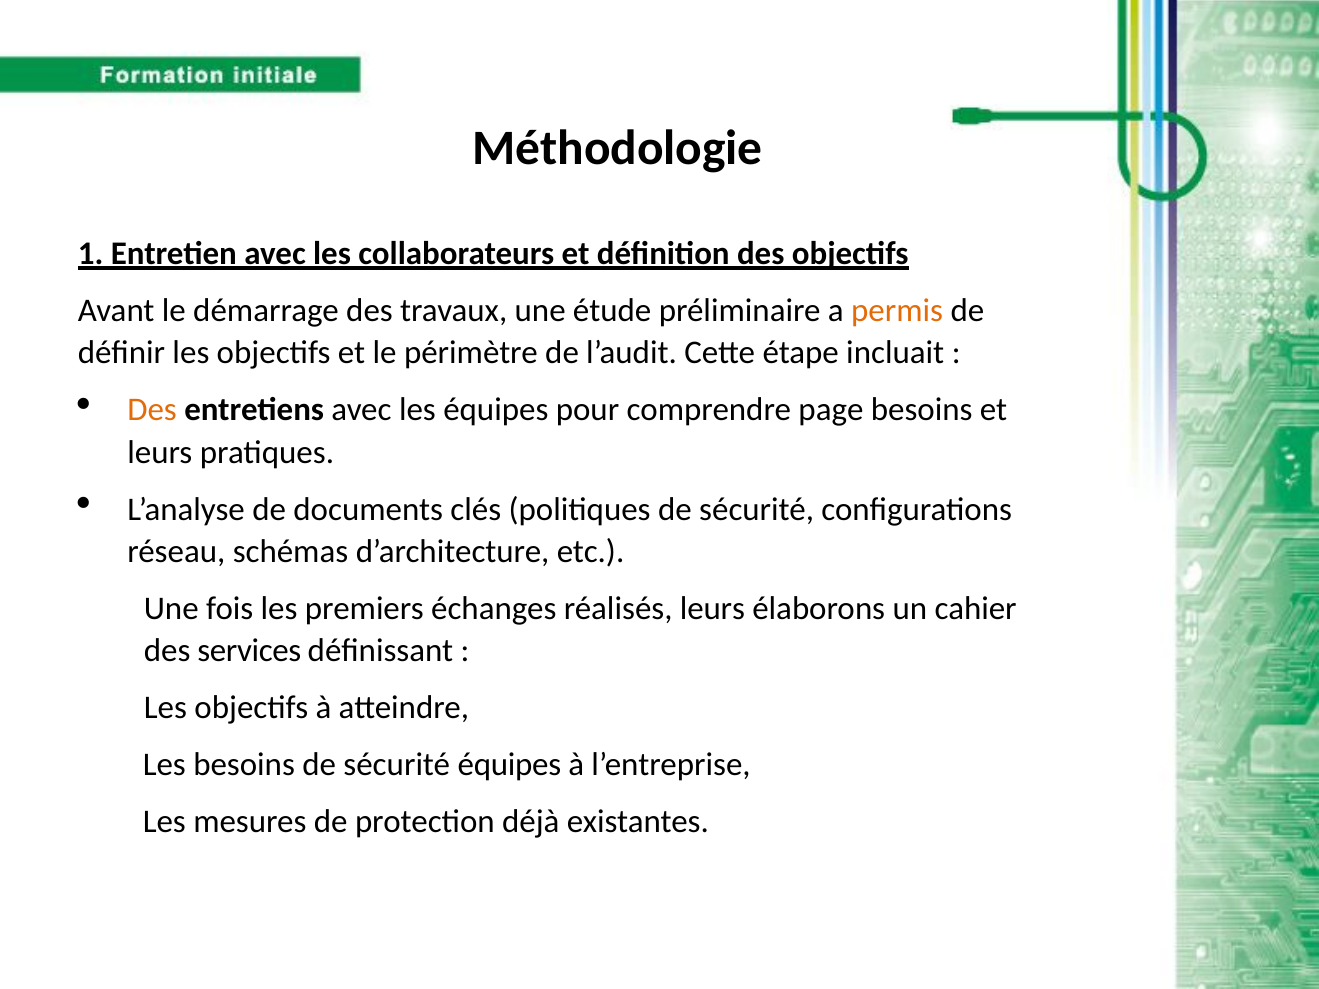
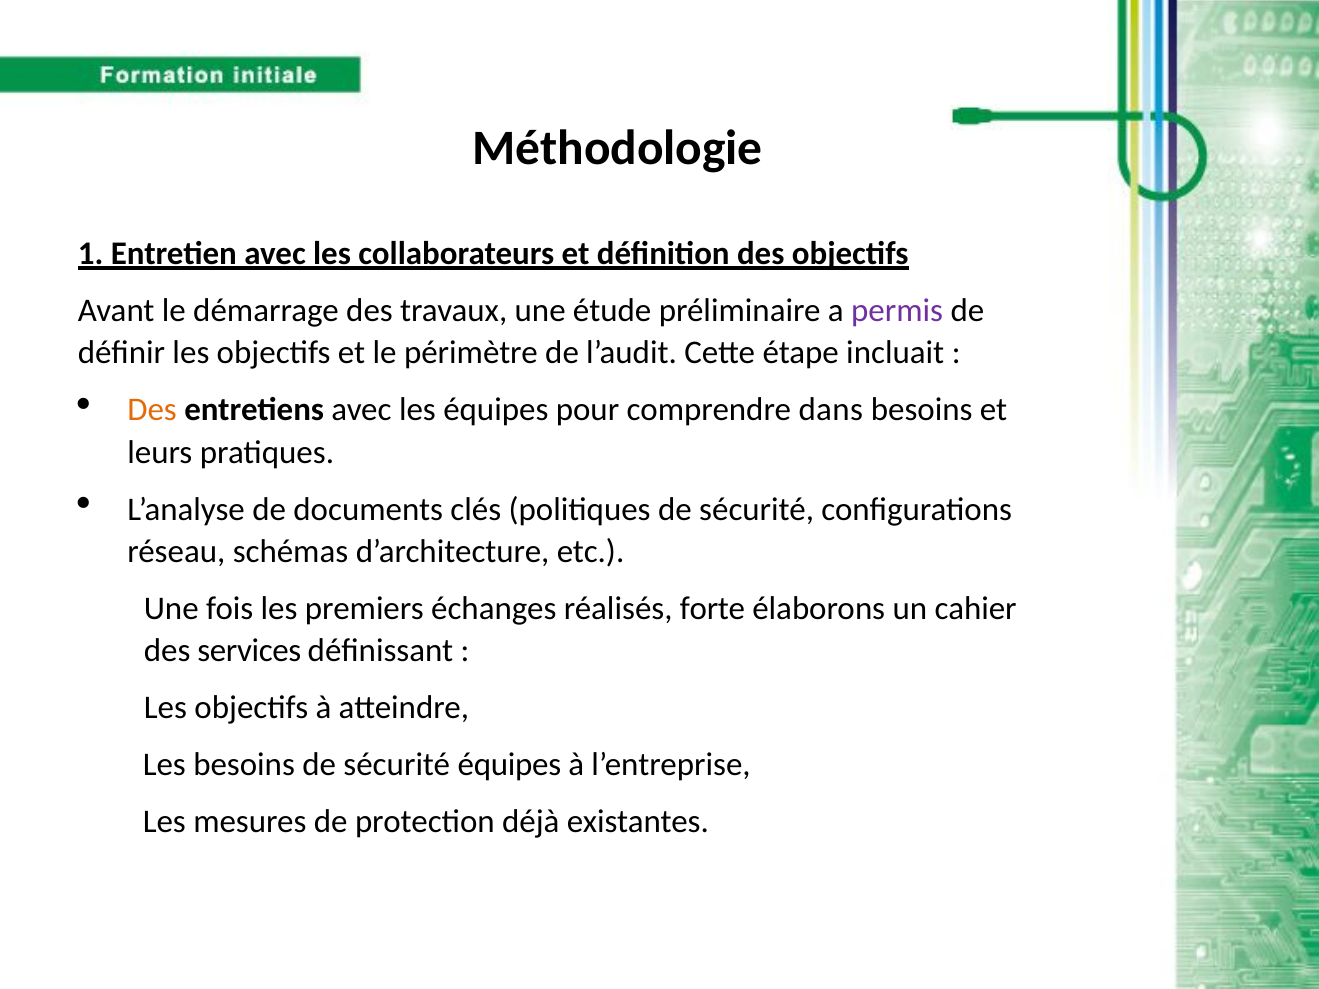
permis colour: orange -> purple
page: page -> dans
réalisés leurs: leurs -> forte
